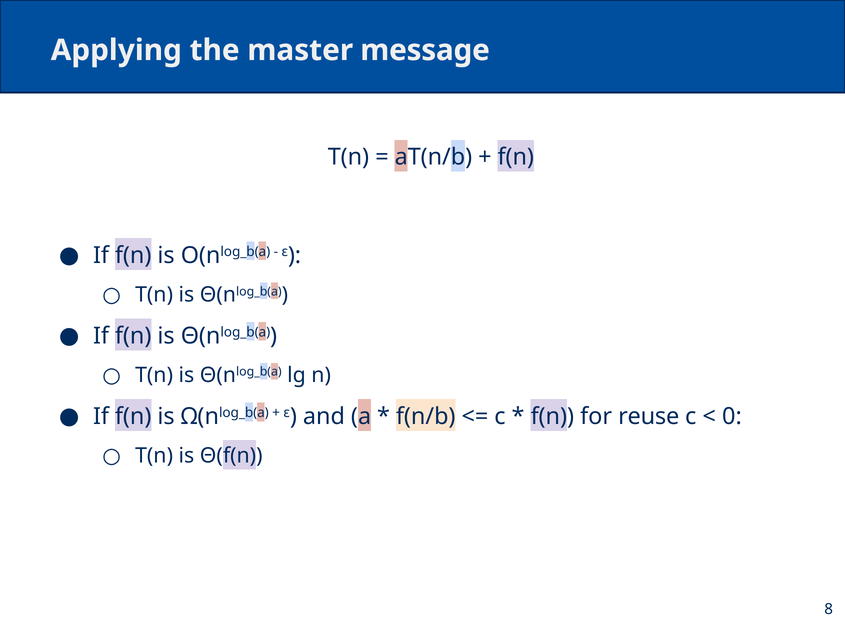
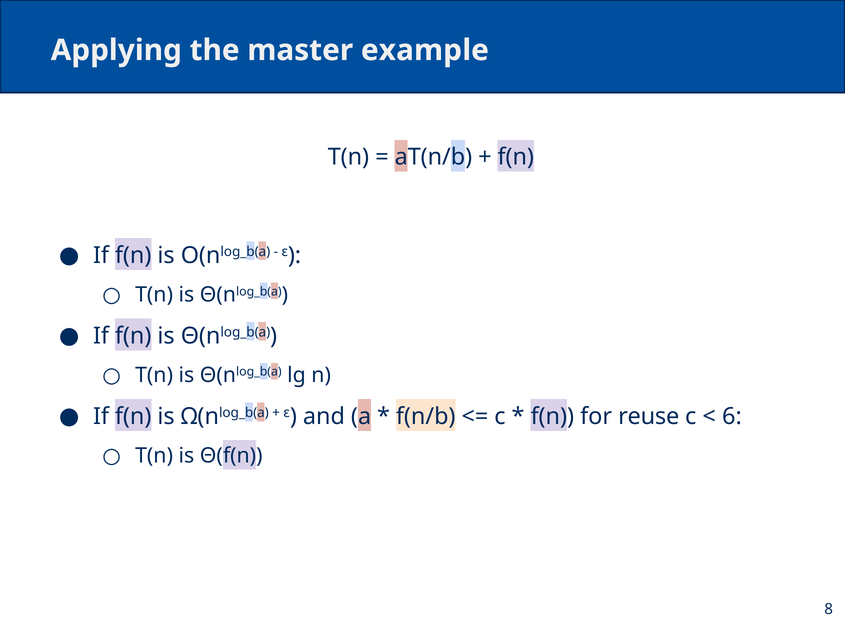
message: message -> example
0: 0 -> 6
